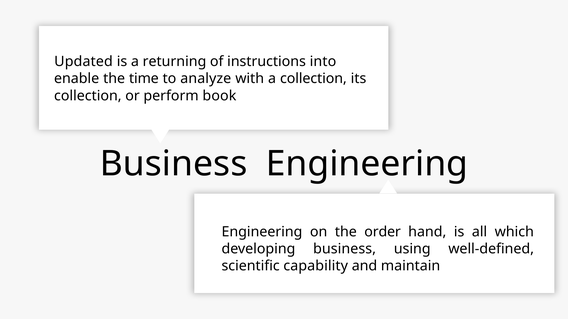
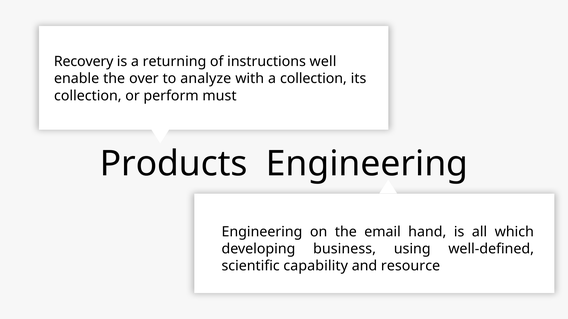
Updated: Updated -> Recovery
into: into -> well
time: time -> over
book: book -> must
Business at (174, 164): Business -> Products
order: order -> email
maintain: maintain -> resource
